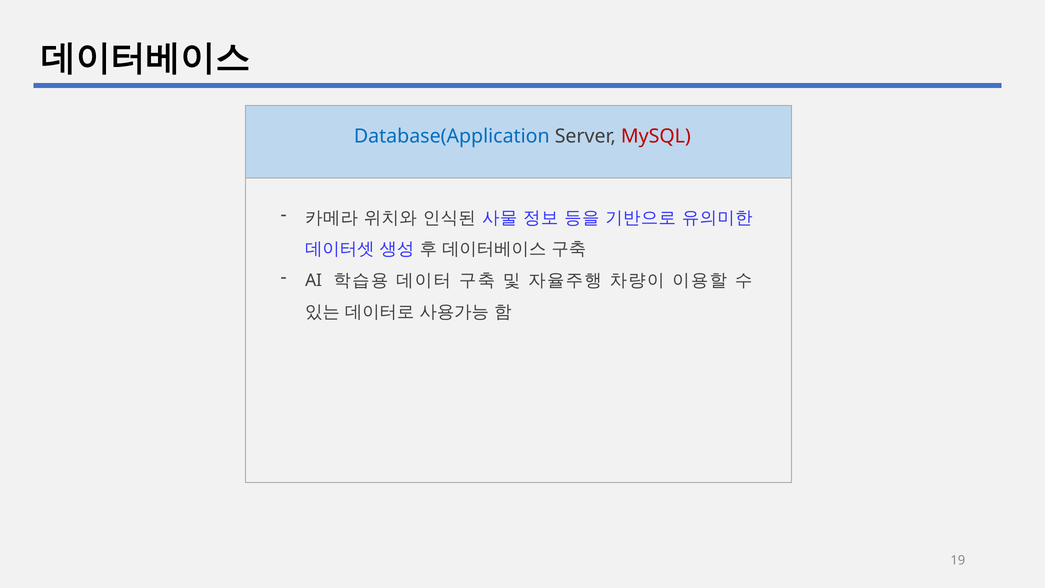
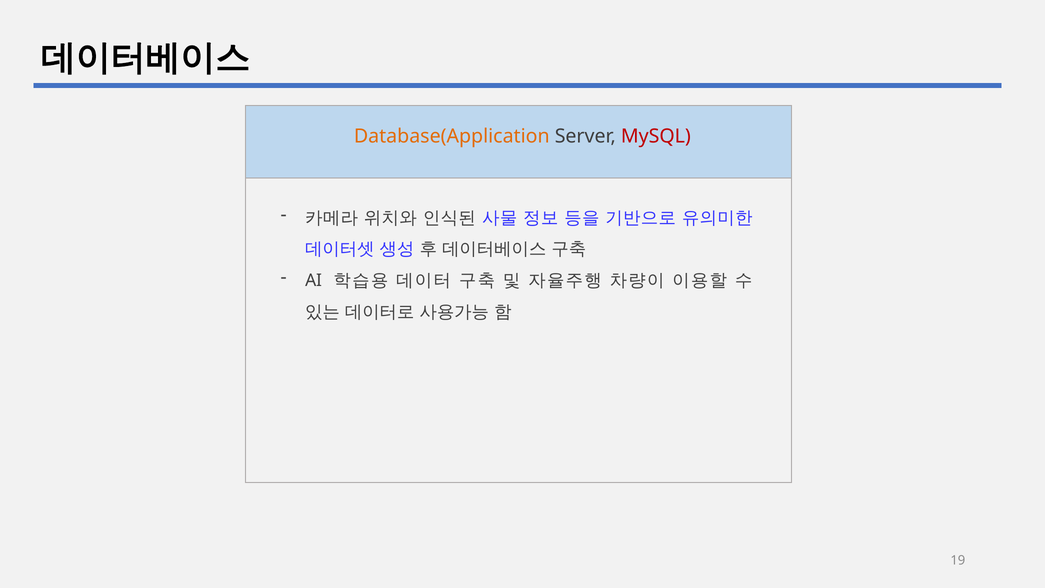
Database(Application colour: blue -> orange
